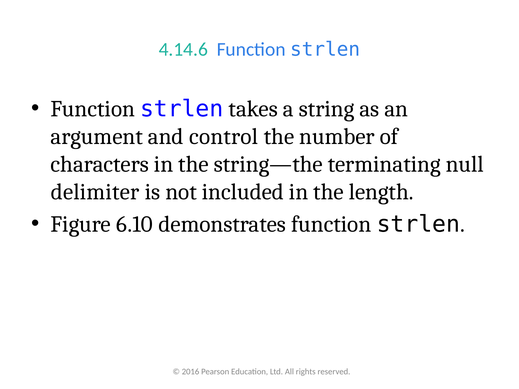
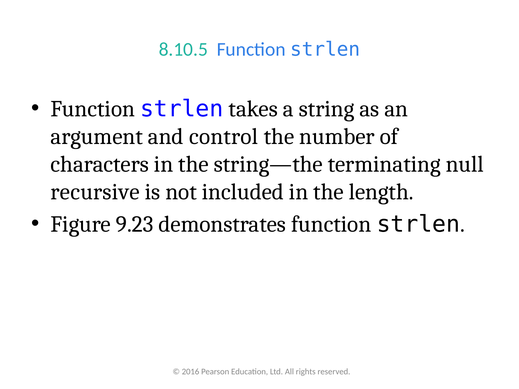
4.14.6: 4.14.6 -> 8.10.5
delimiter: delimiter -> recursive
6.10: 6.10 -> 9.23
